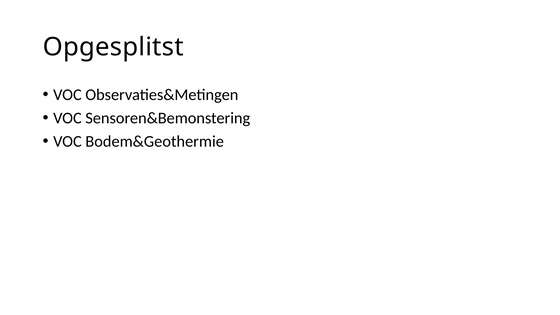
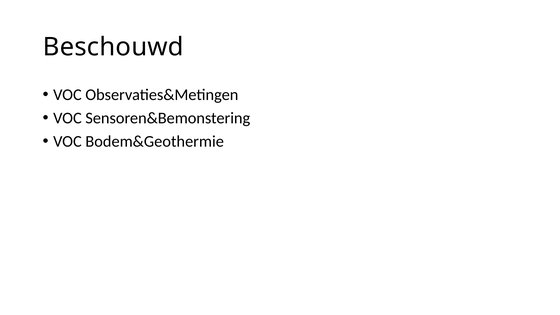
Opgesplitst: Opgesplitst -> Beschouwd
